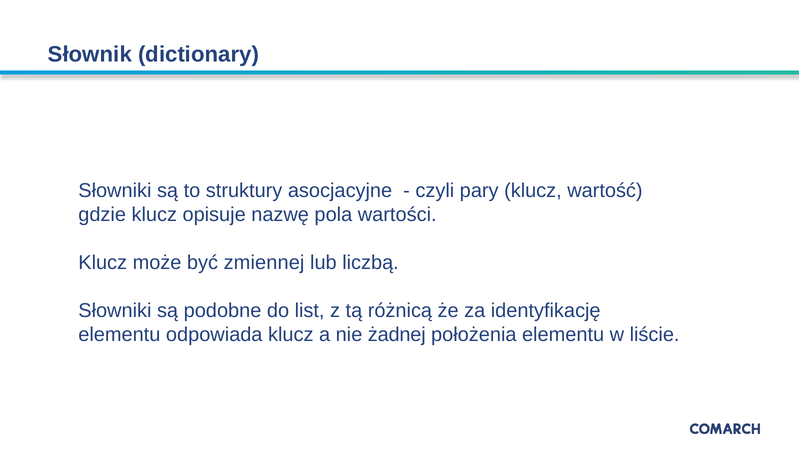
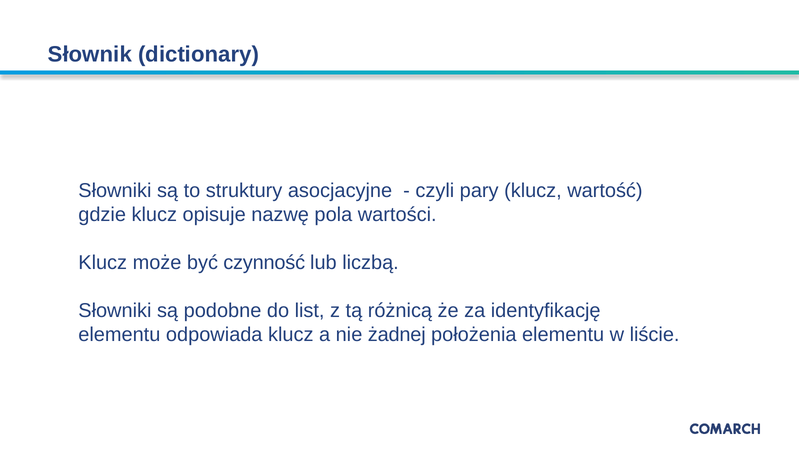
zmiennej: zmiennej -> czynność
